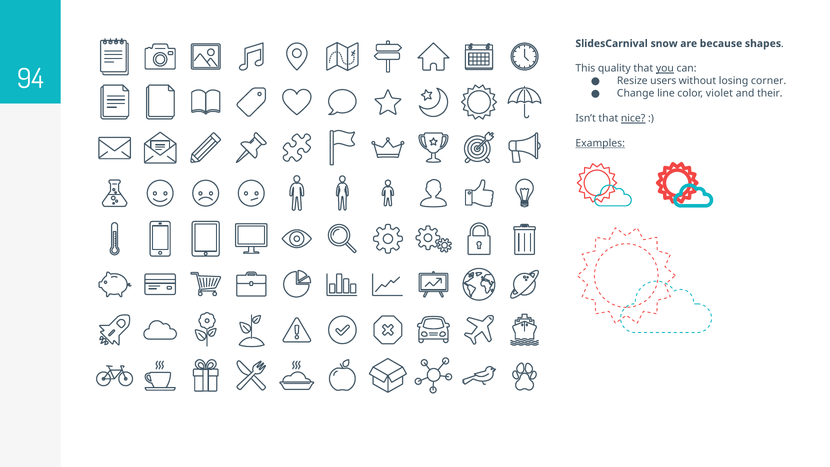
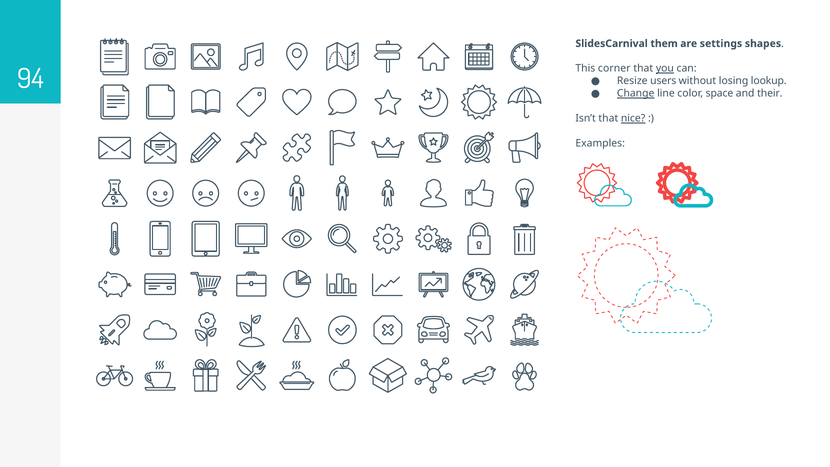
snow: snow -> them
because: because -> settings
quality: quality -> corner
corner: corner -> lookup
Change underline: none -> present
violet: violet -> space
Examples underline: present -> none
